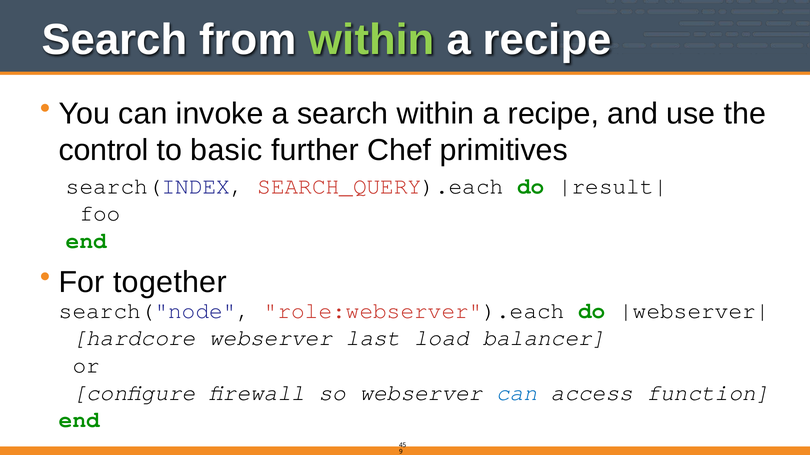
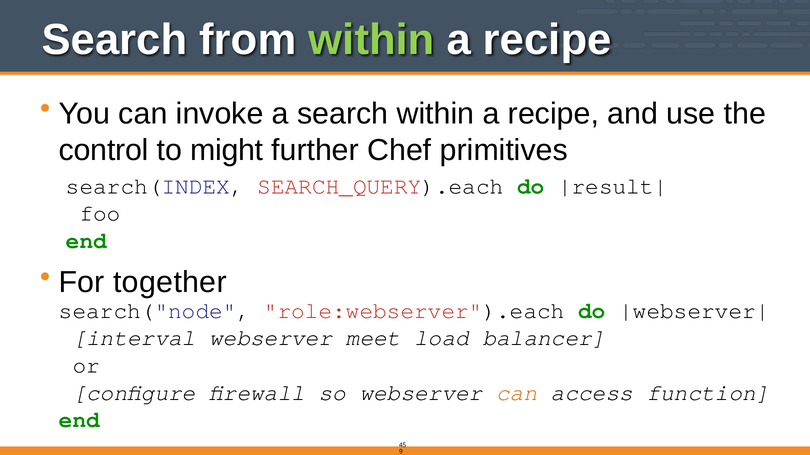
basic: basic -> might
hardcore: hardcore -> interval
last: last -> meet
can at (517, 393) colour: blue -> orange
